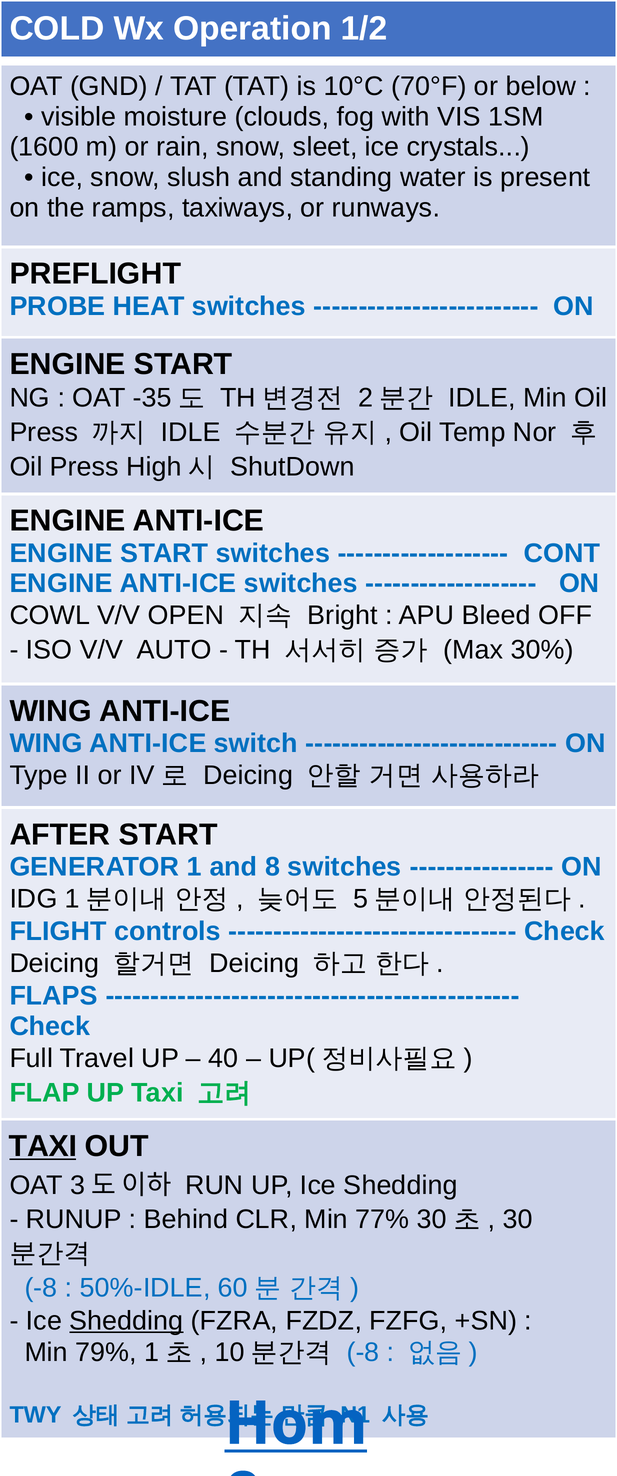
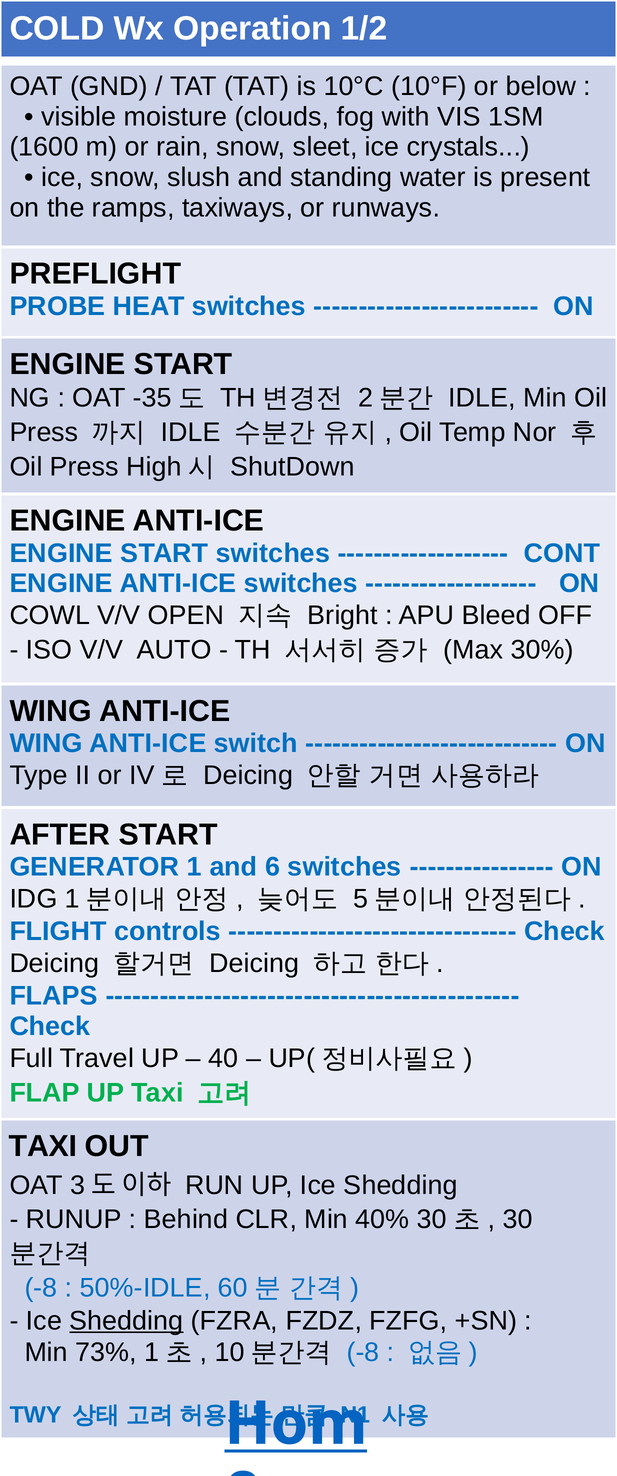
70°F: 70°F -> 10°F
8: 8 -> 6
TAXI at (43, 1146) underline: present -> none
77%: 77% -> 40%
79%: 79% -> 73%
